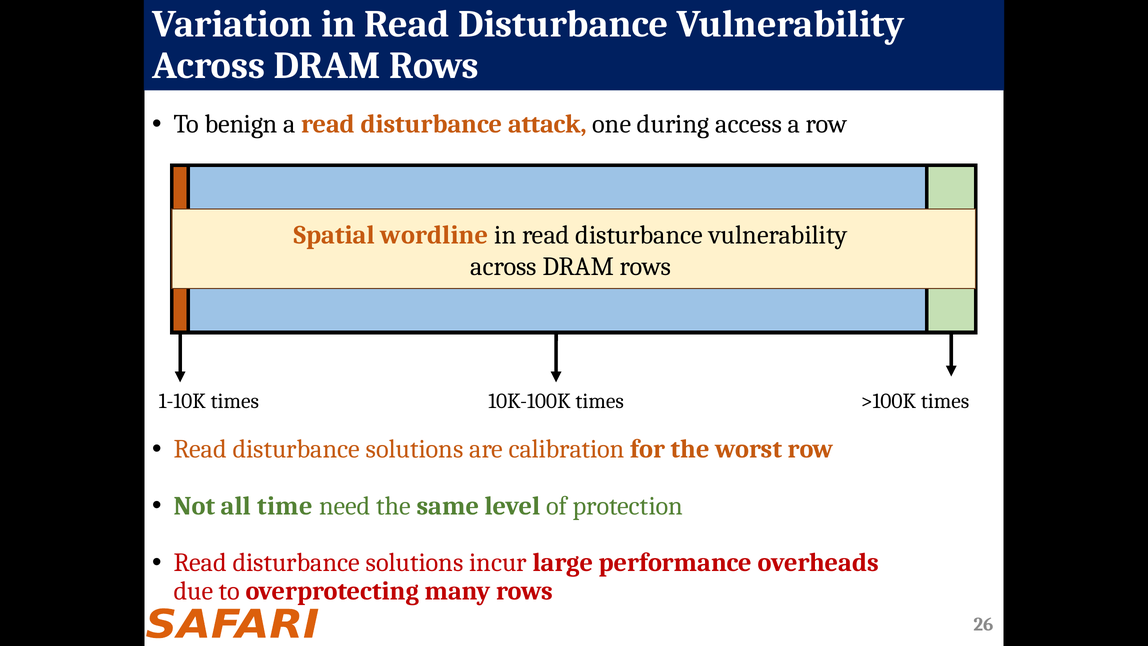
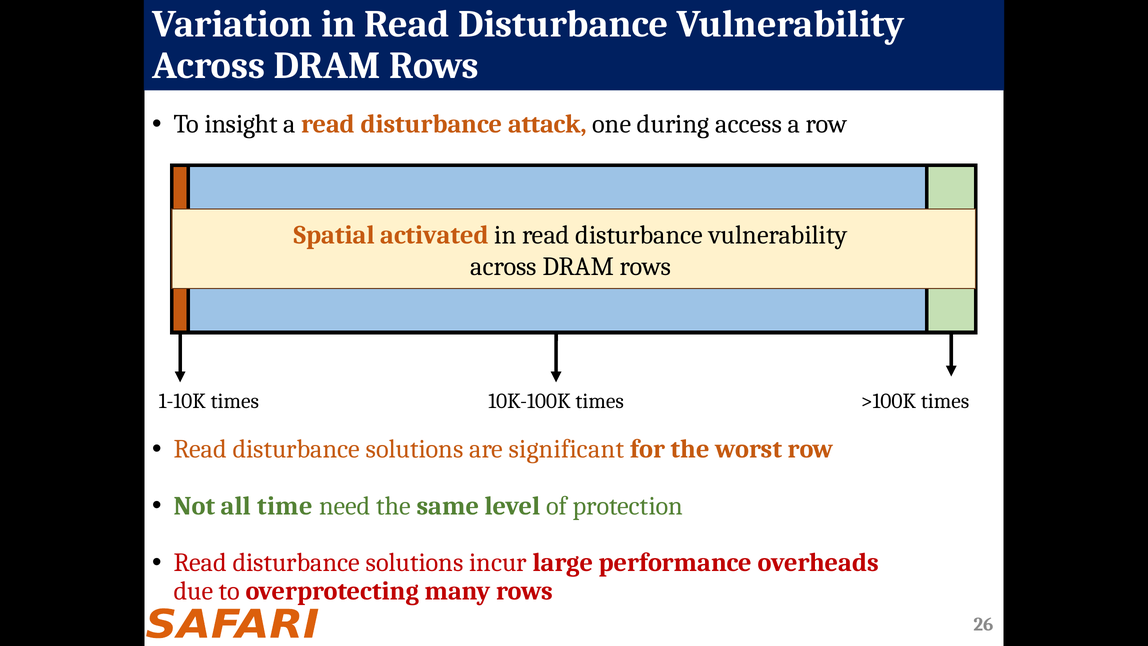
benign: benign -> insight
wordline: wordline -> activated
calibration: calibration -> significant
